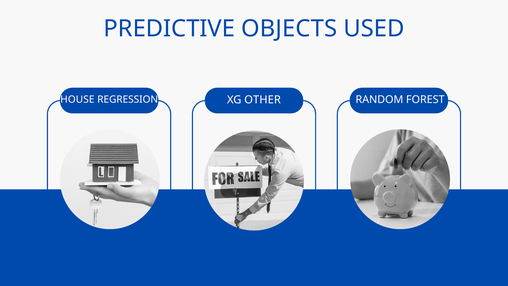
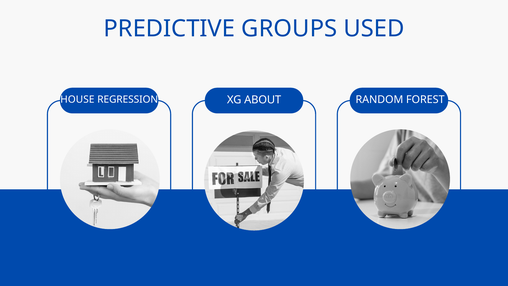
OBJECTS: OBJECTS -> GROUPS
OTHER: OTHER -> ABOUT
